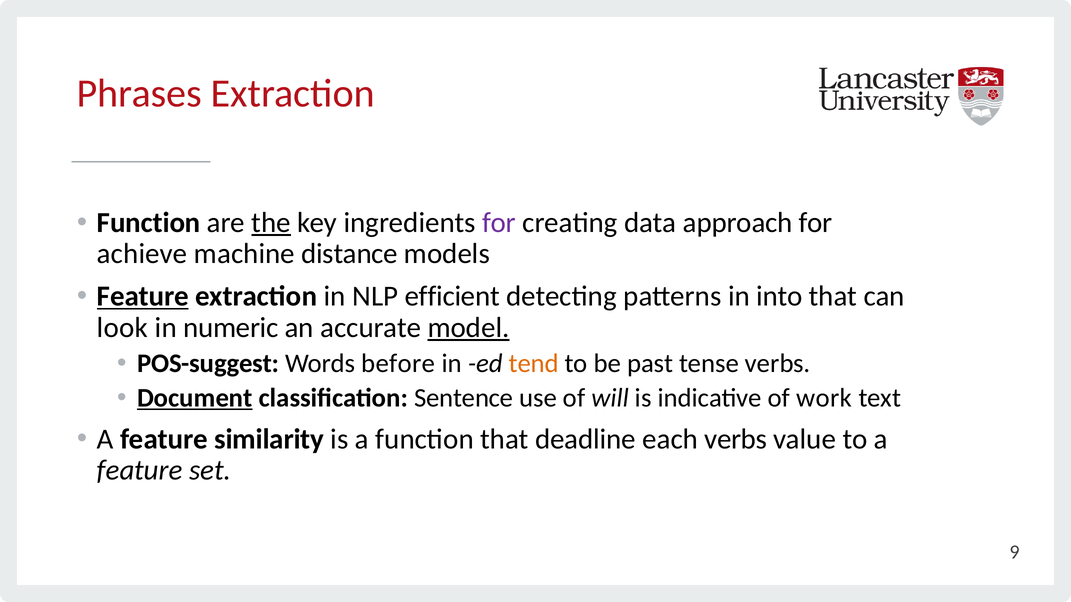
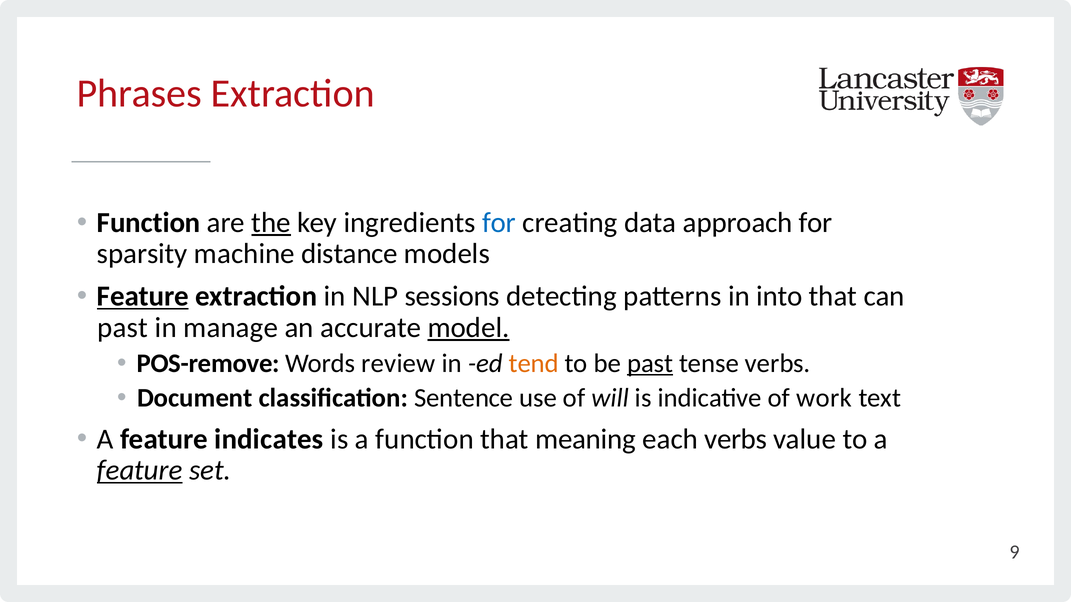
for at (499, 223) colour: purple -> blue
achieve: achieve -> sparsity
efficient: efficient -> sessions
look at (123, 328): look -> past
numeric: numeric -> manage
POS-suggest: POS-suggest -> POS-remove
before: before -> review
past at (650, 364) underline: none -> present
Document underline: present -> none
similarity: similarity -> indicates
deadline: deadline -> meaning
feature at (140, 471) underline: none -> present
